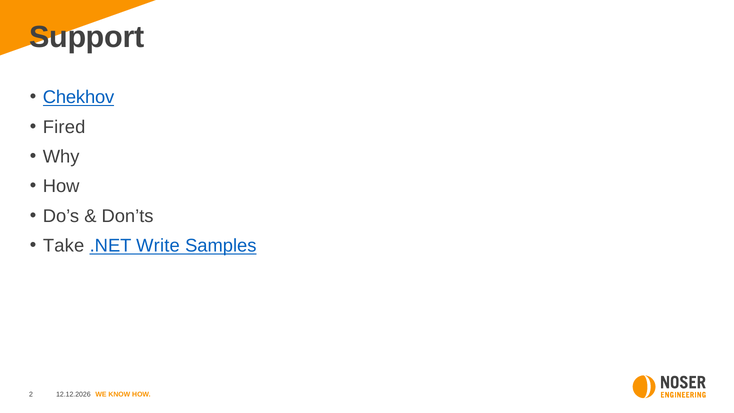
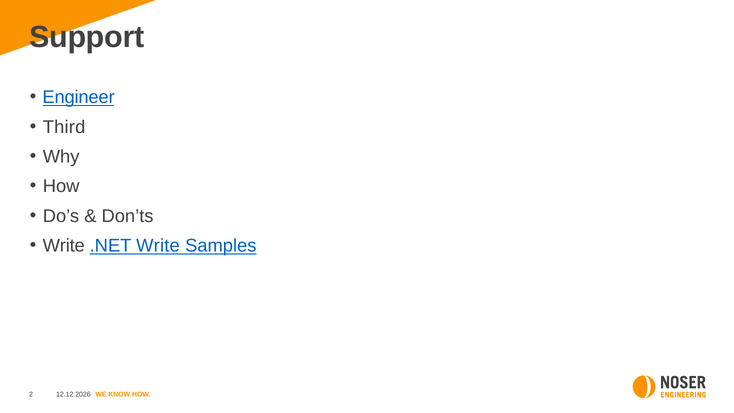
Chekhov: Chekhov -> Engineer
Fired: Fired -> Third
Take at (64, 246): Take -> Write
